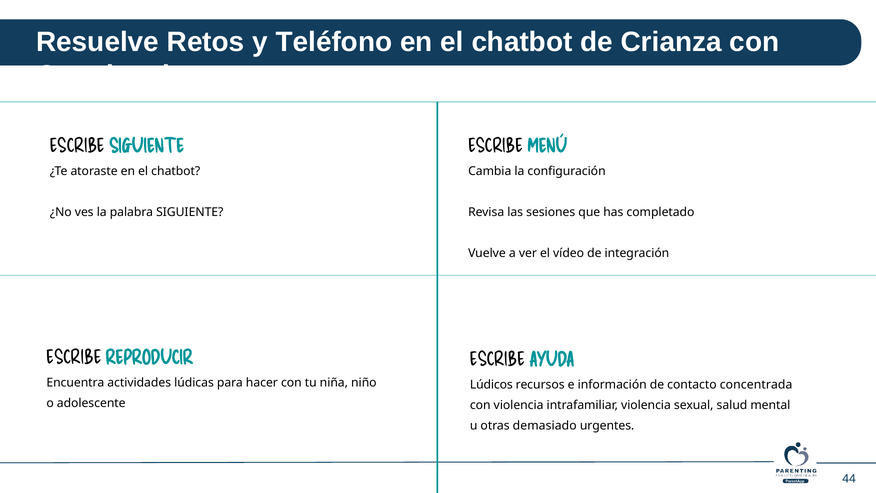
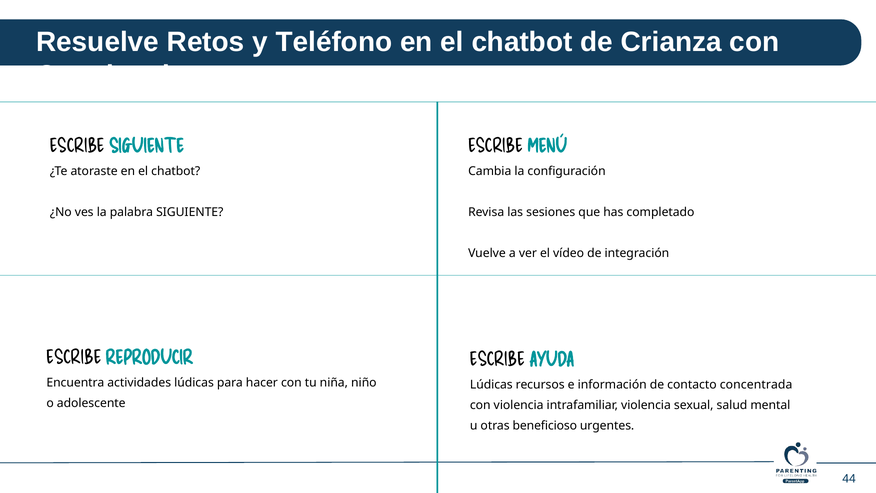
Lúdicos at (491, 385): Lúdicos -> Lúdicas
demasiado: demasiado -> beneficioso
